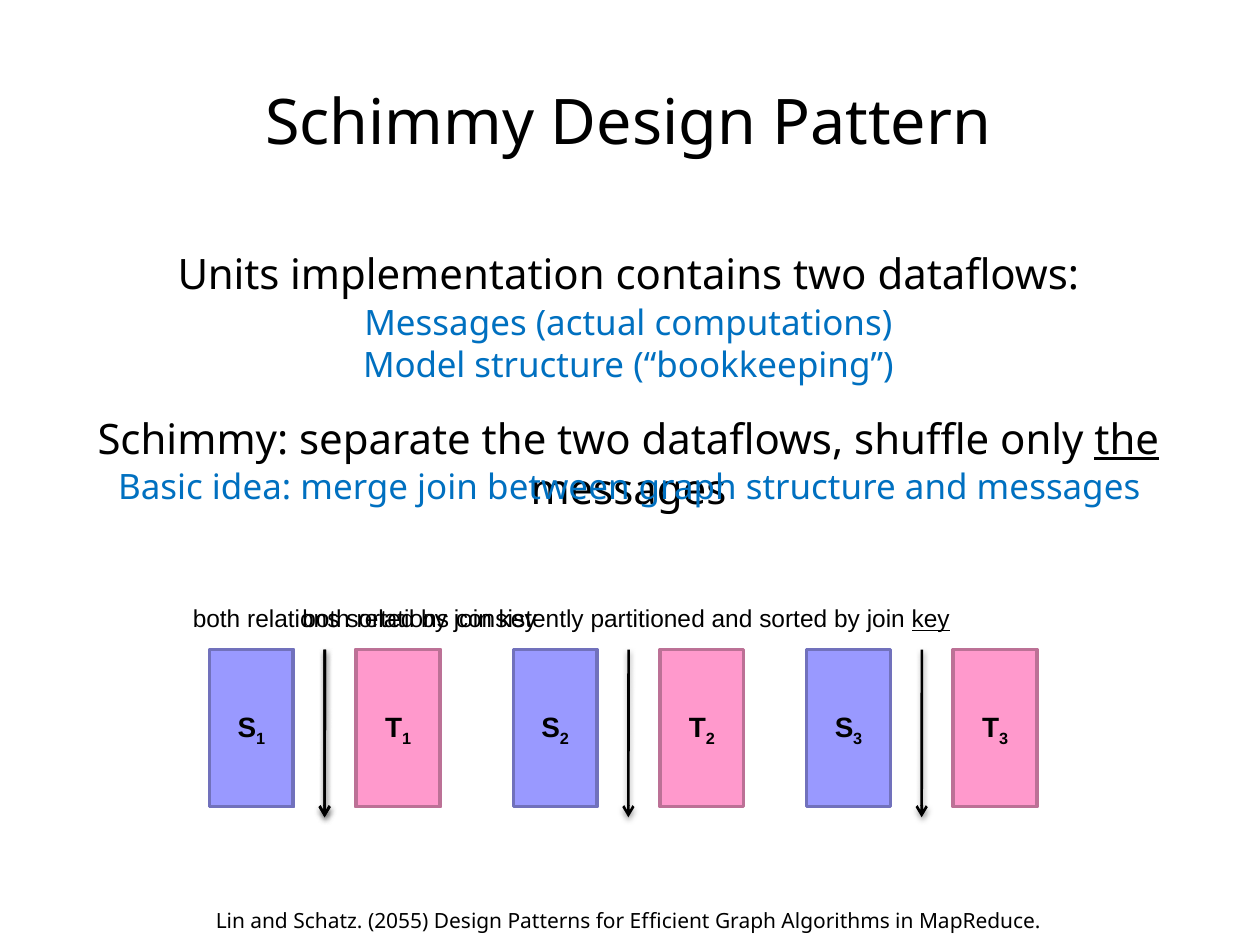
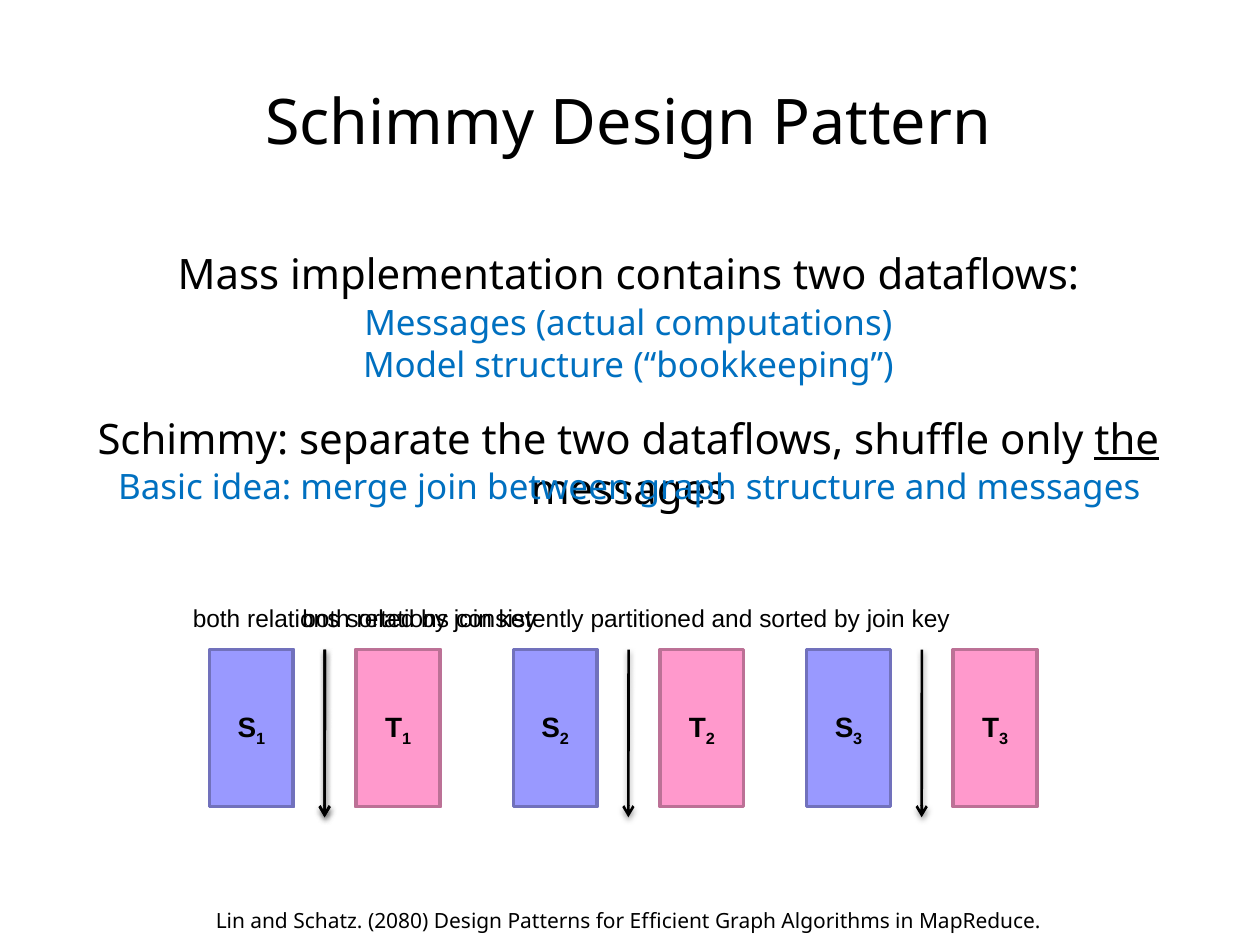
Units: Units -> Mass
key at (931, 620) underline: present -> none
2055: 2055 -> 2080
